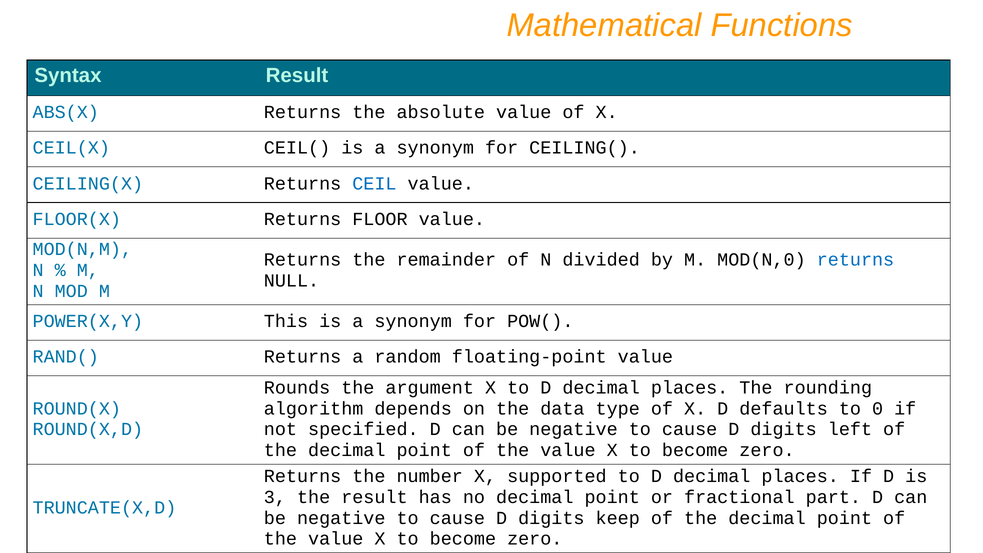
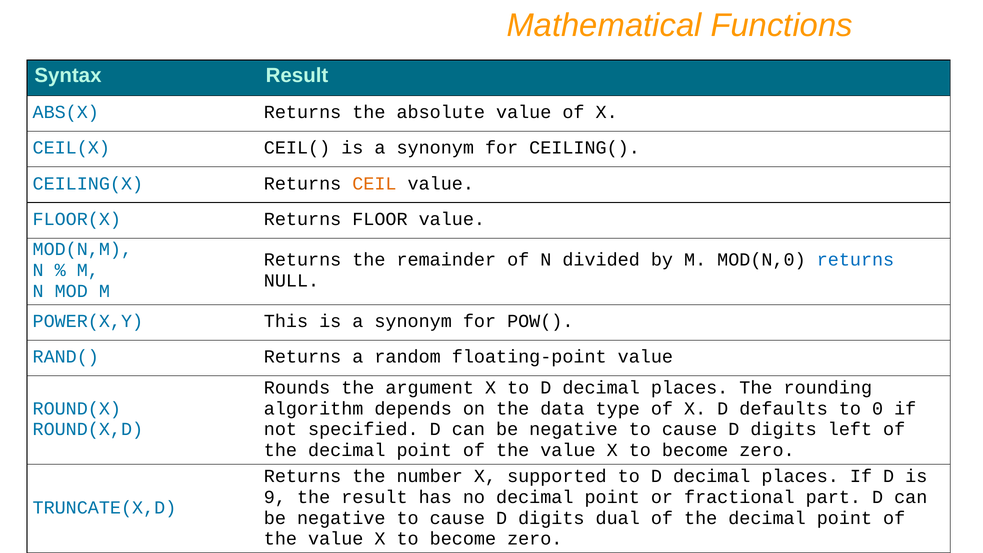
CEIL colour: blue -> orange
3: 3 -> 9
keep: keep -> dual
